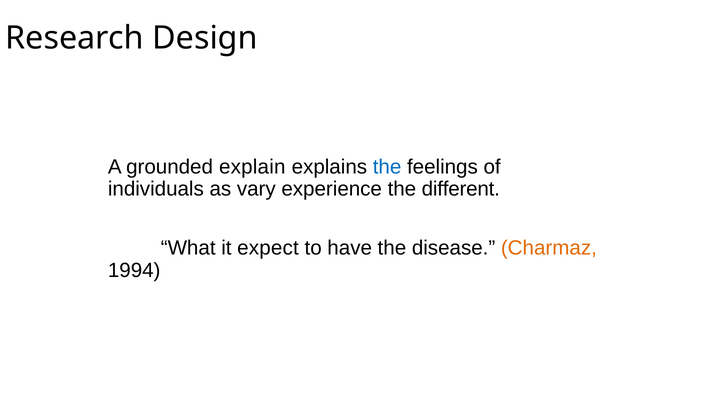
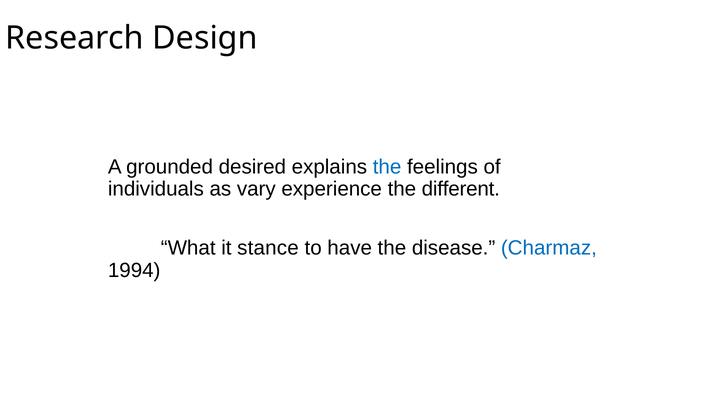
explain: explain -> desired
expect: expect -> stance
Charmaz colour: orange -> blue
